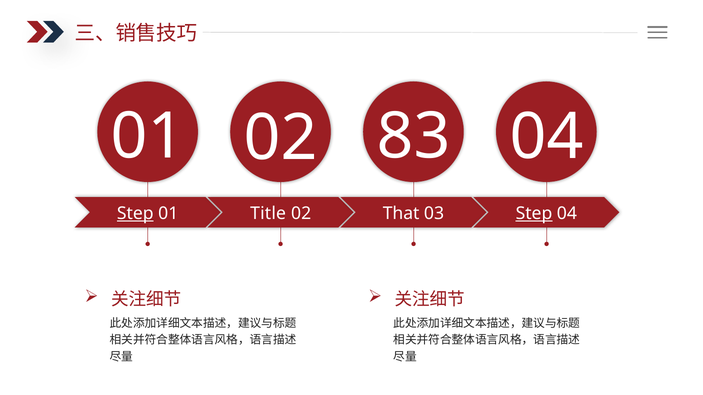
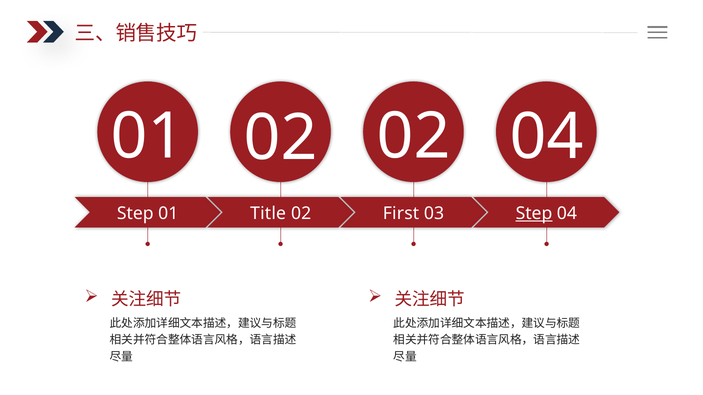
02 83: 83 -> 02
Step at (135, 214) underline: present -> none
That: That -> First
